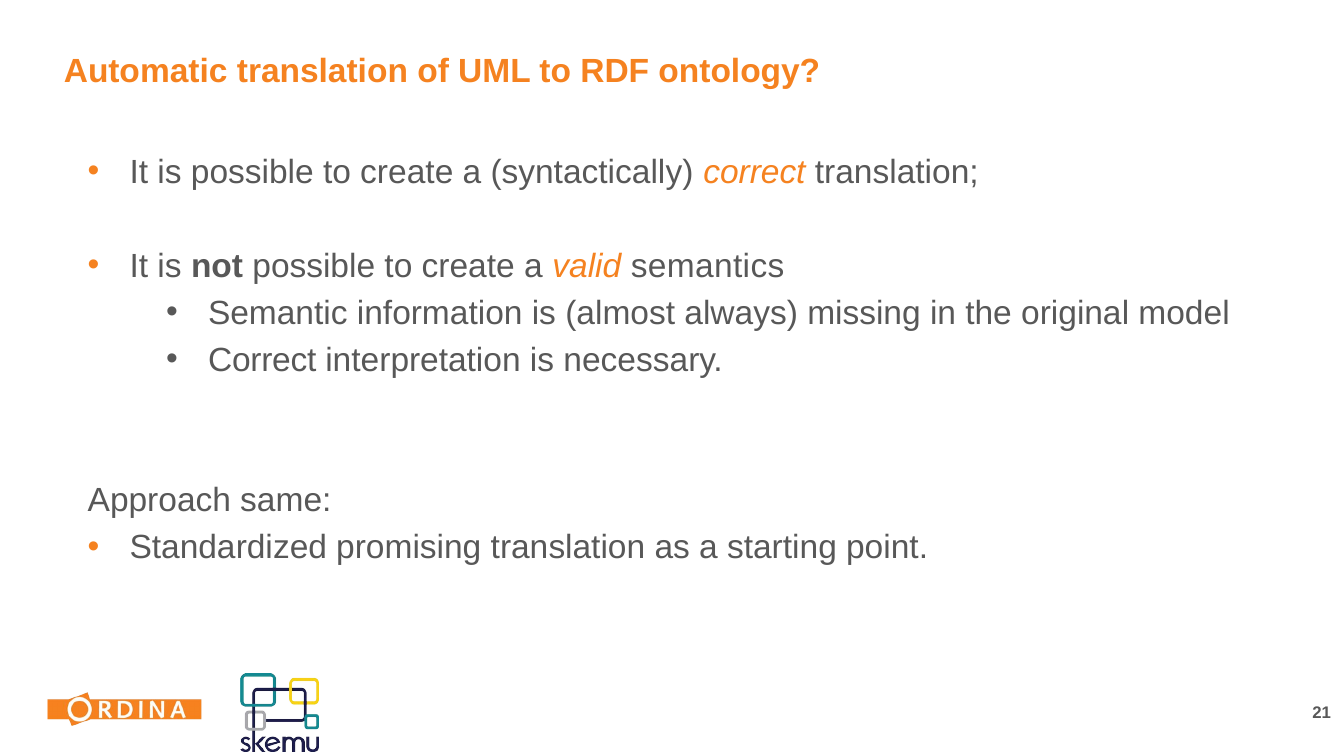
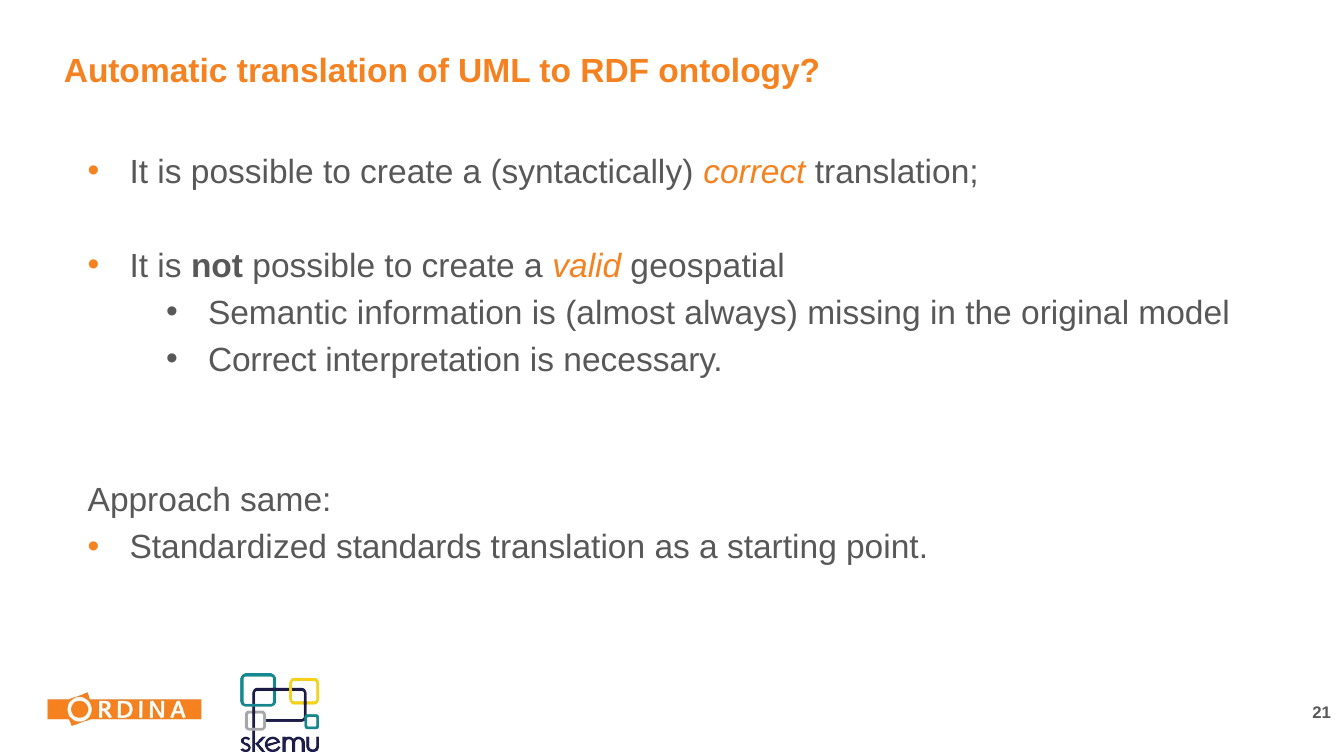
semantics: semantics -> geospatial
promising: promising -> standards
